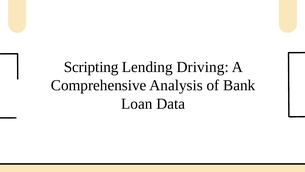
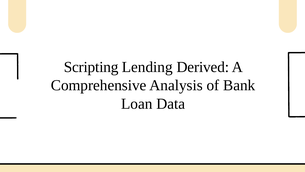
Driving: Driving -> Derived
